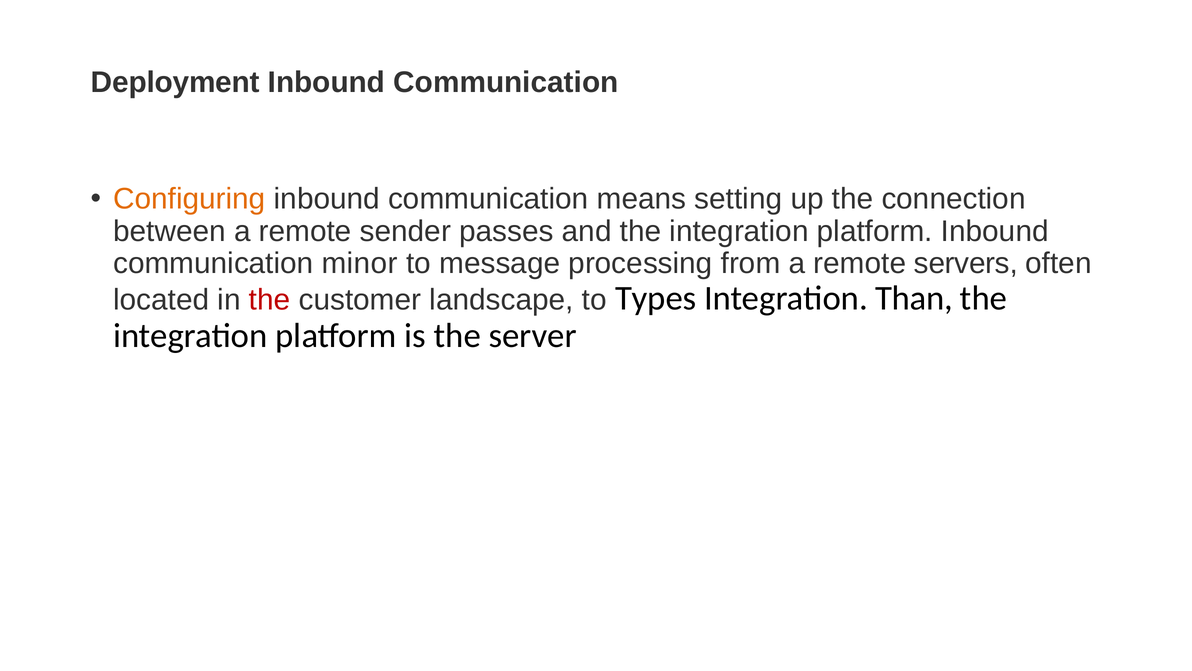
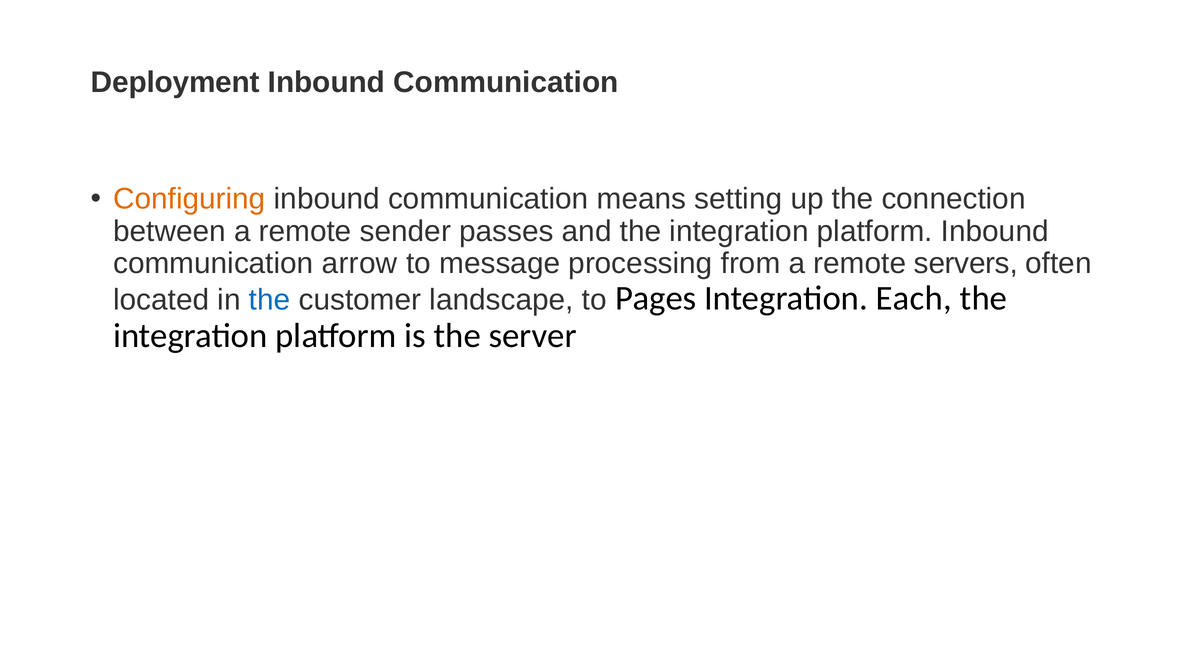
minor: minor -> arrow
the at (270, 300) colour: red -> blue
Types: Types -> Pages
Than: Than -> Each
